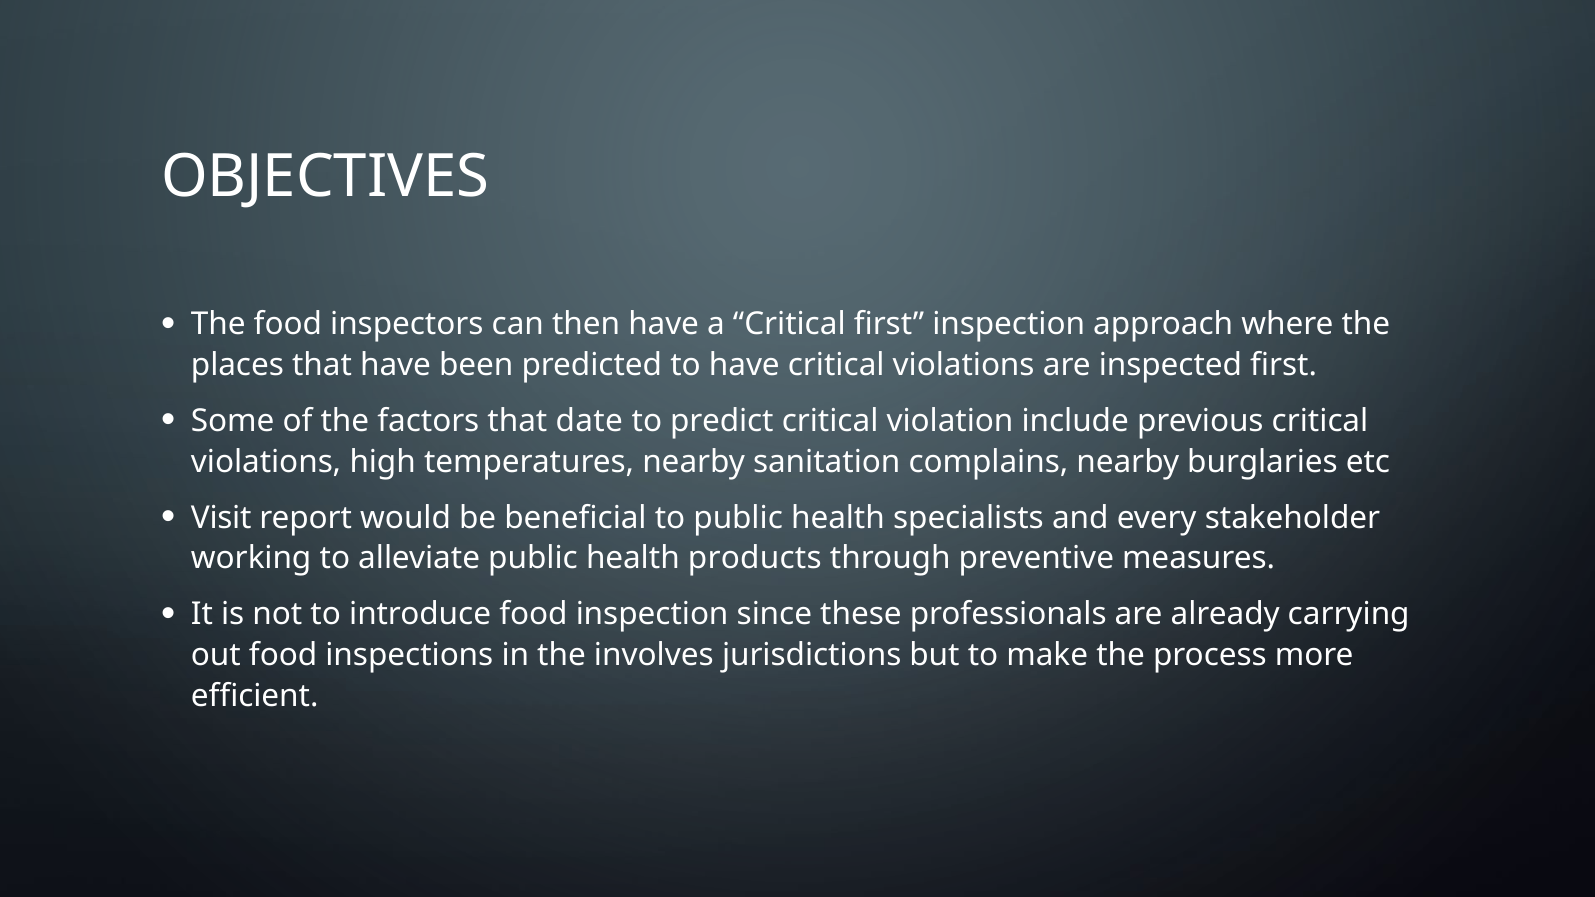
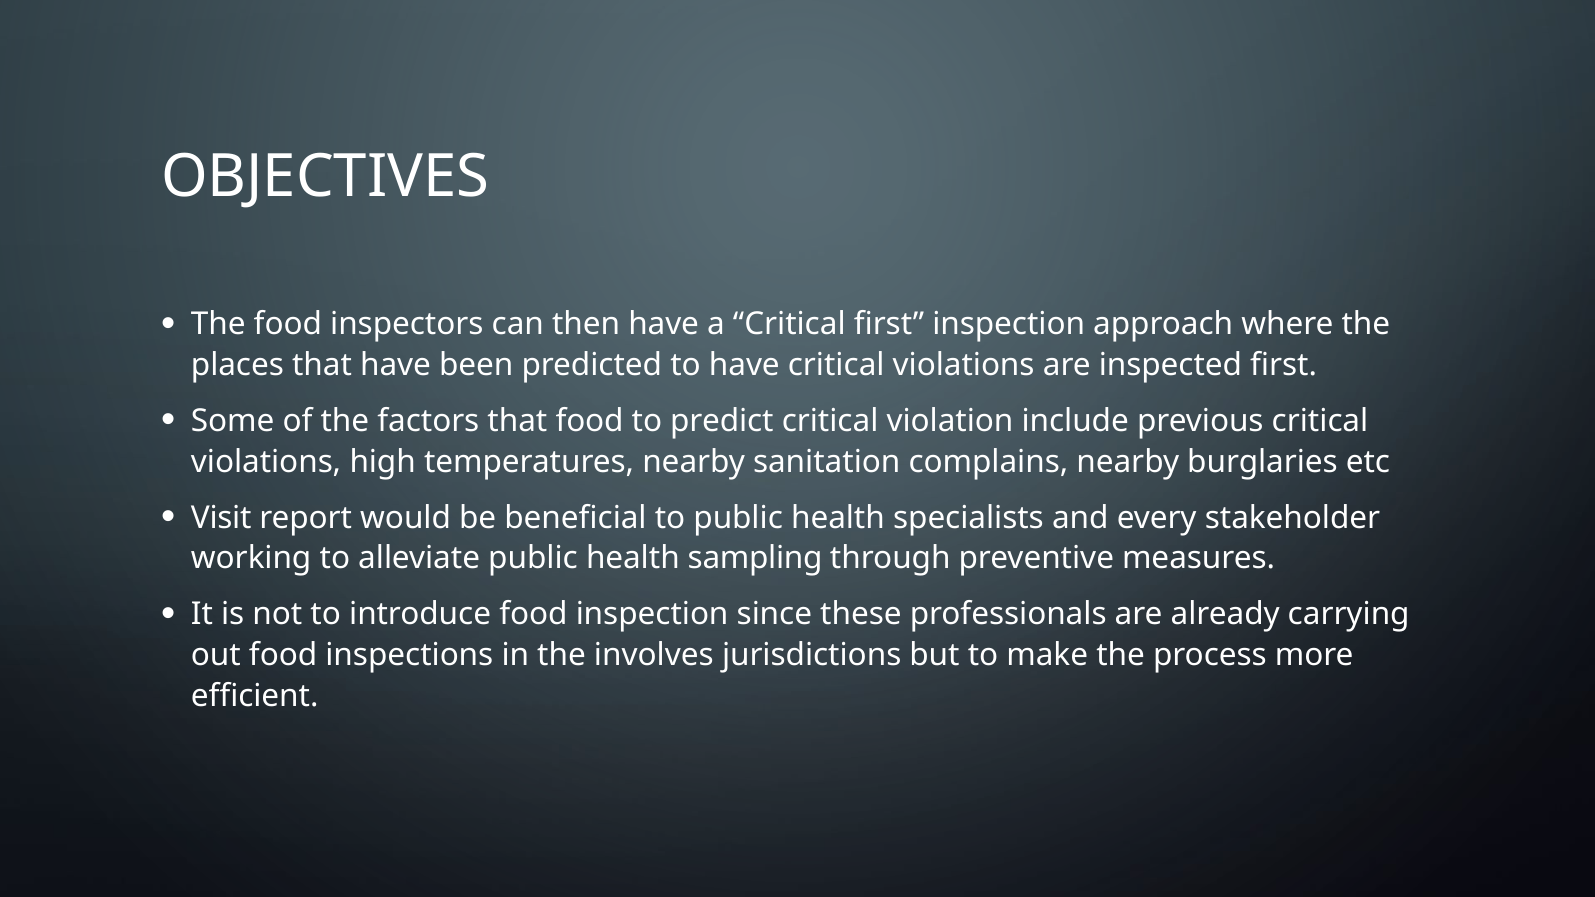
that date: date -> food
products: products -> sampling
